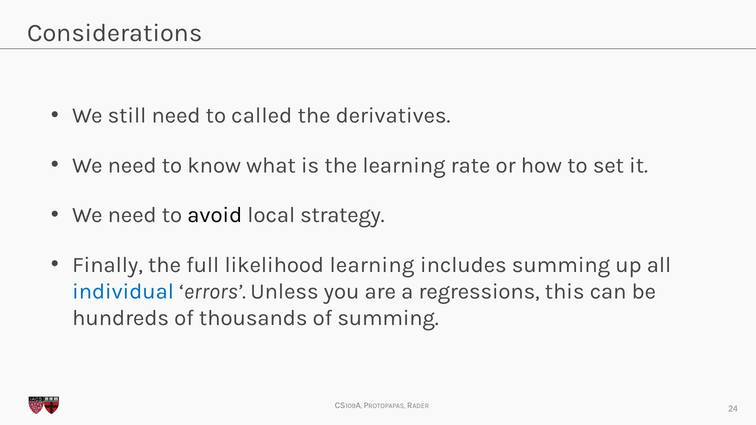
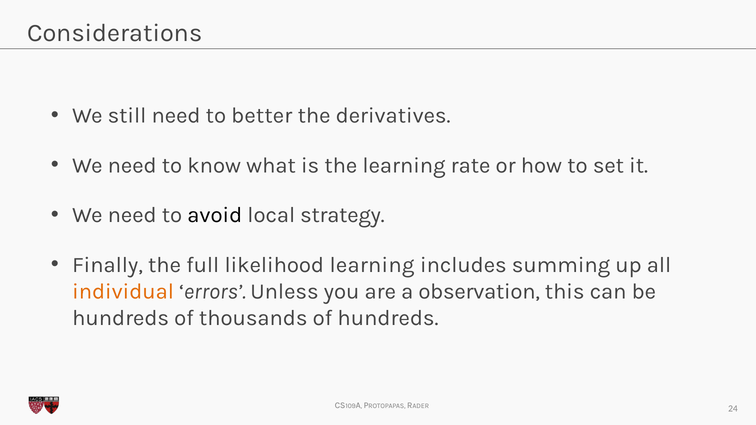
called: called -> better
individual colour: blue -> orange
regressions: regressions -> observation
of summing: summing -> hundreds
